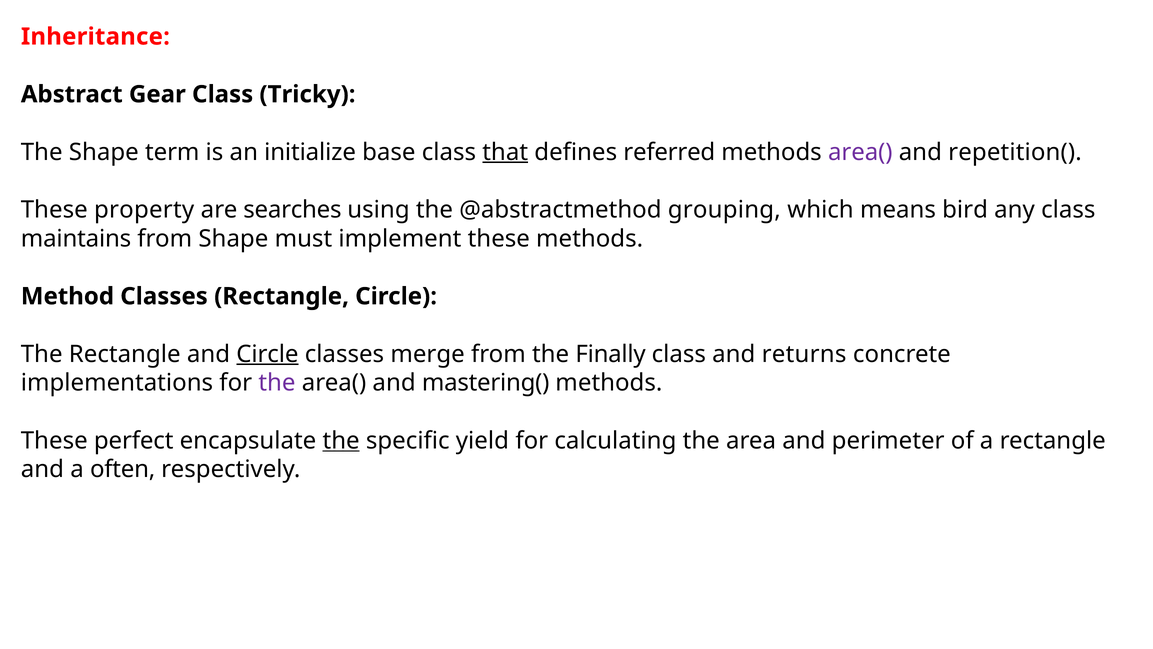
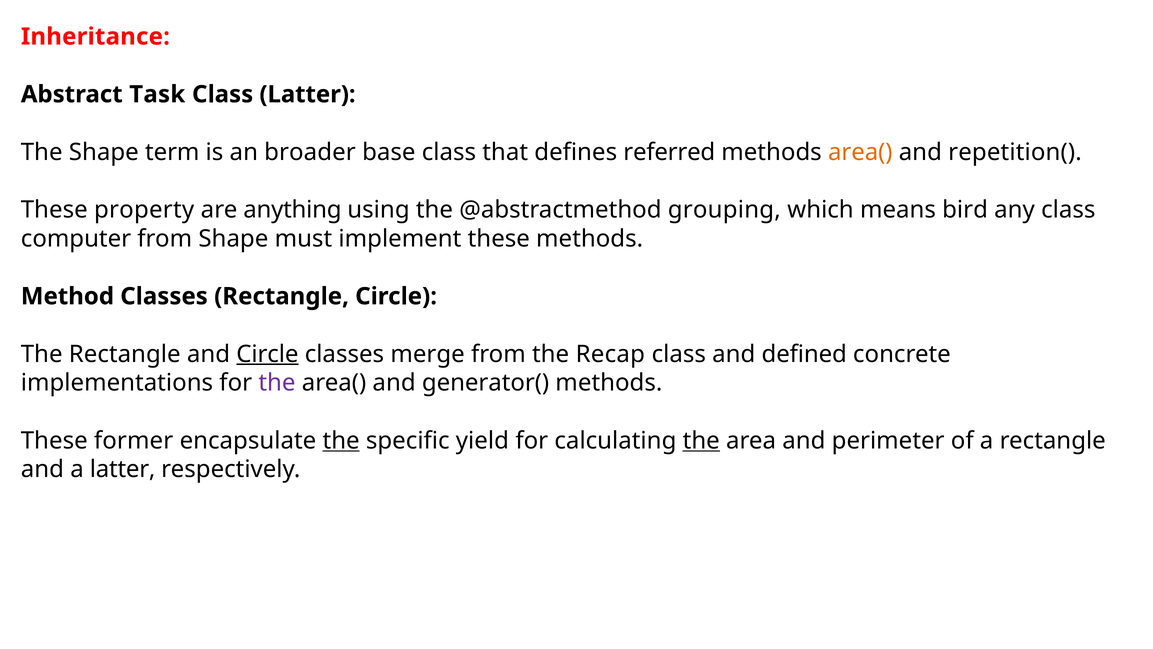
Gear: Gear -> Task
Class Tricky: Tricky -> Latter
initialize: initialize -> broader
that underline: present -> none
area( at (860, 152) colour: purple -> orange
searches: searches -> anything
maintains: maintains -> computer
Finally: Finally -> Recap
returns: returns -> defined
mastering(: mastering( -> generator(
perfect: perfect -> former
the at (701, 440) underline: none -> present
a often: often -> latter
